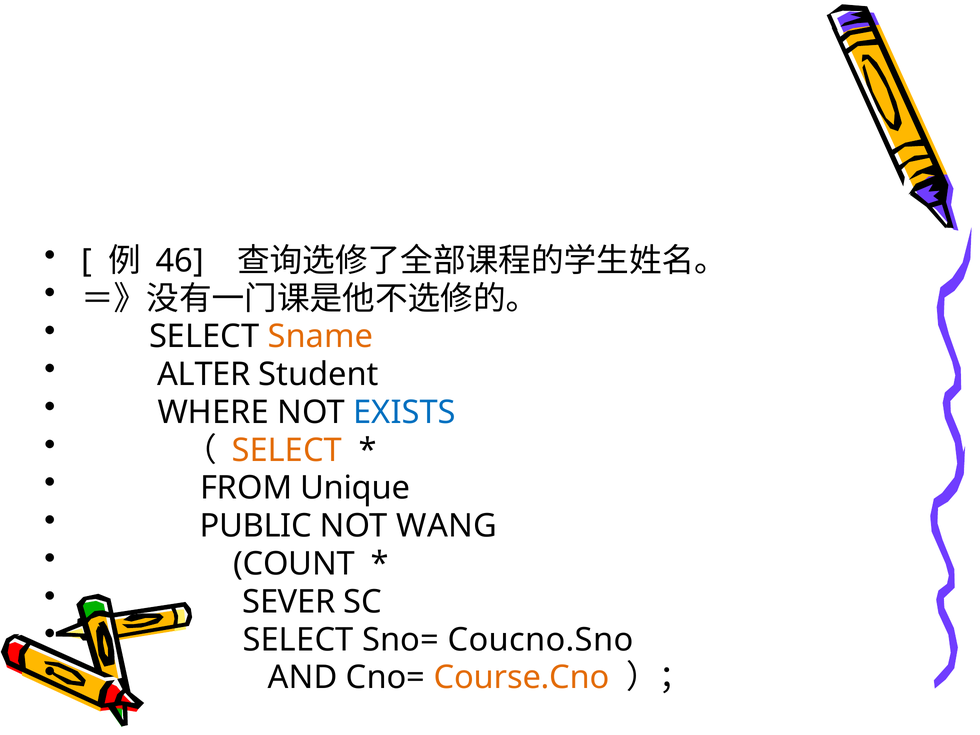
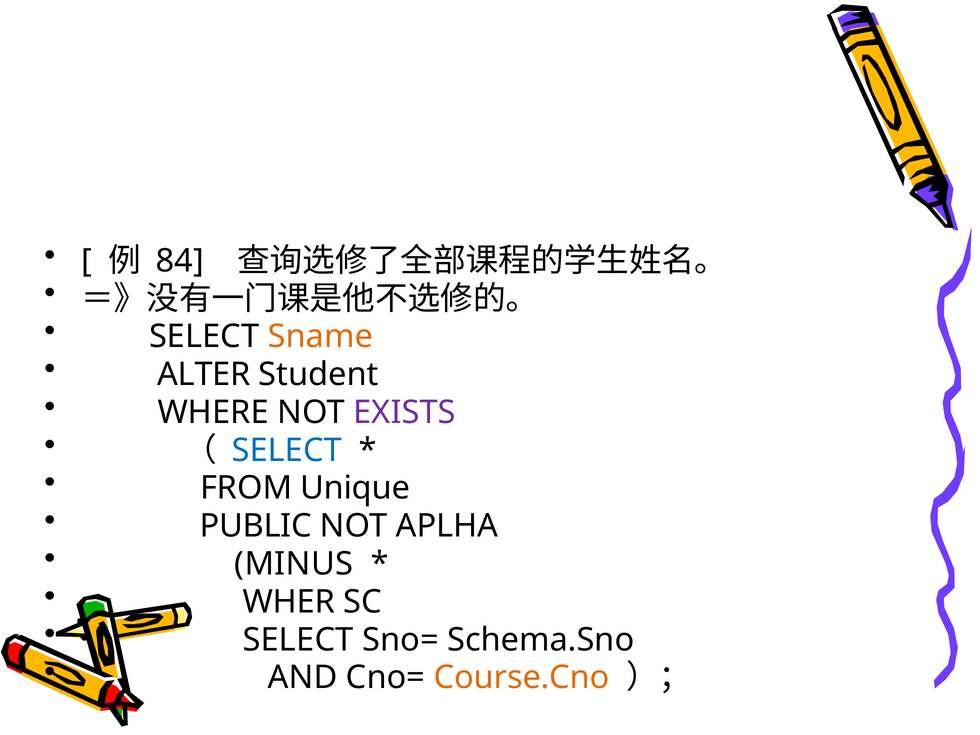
46: 46 -> 84
EXISTS colour: blue -> purple
SELECT at (287, 450) colour: orange -> blue
WANG: WANG -> APLHA
COUNT: COUNT -> MINUS
SEVER: SEVER -> WHER
Coucno.Sno: Coucno.Sno -> Schema.Sno
